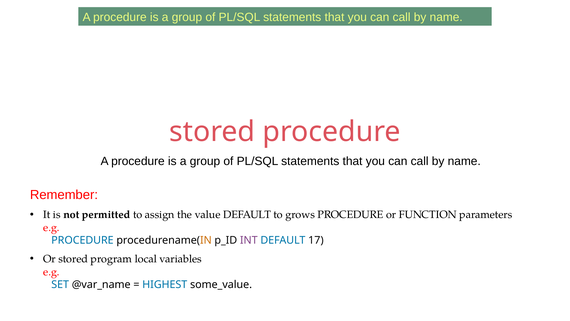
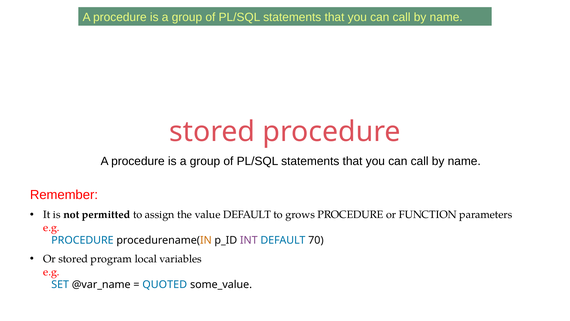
17: 17 -> 70
HIGHEST: HIGHEST -> QUOTED
